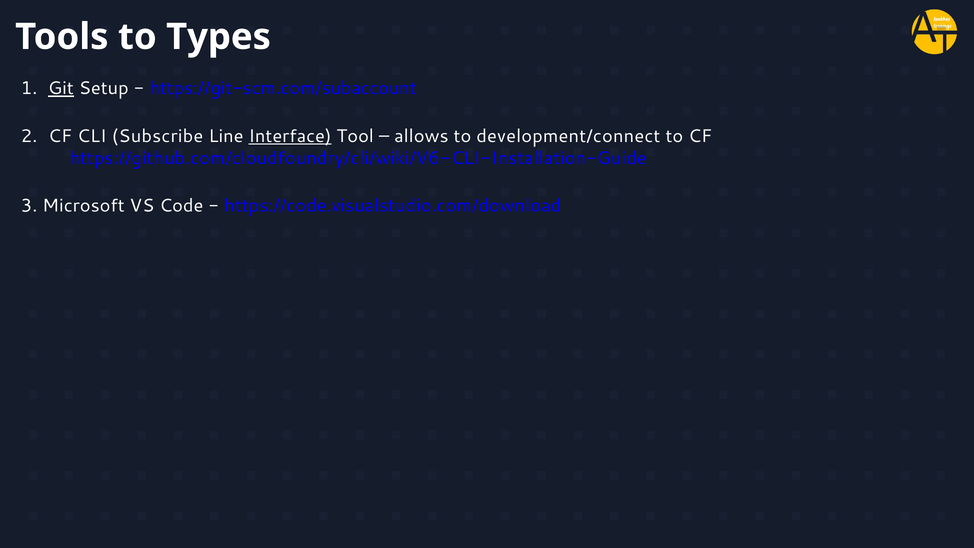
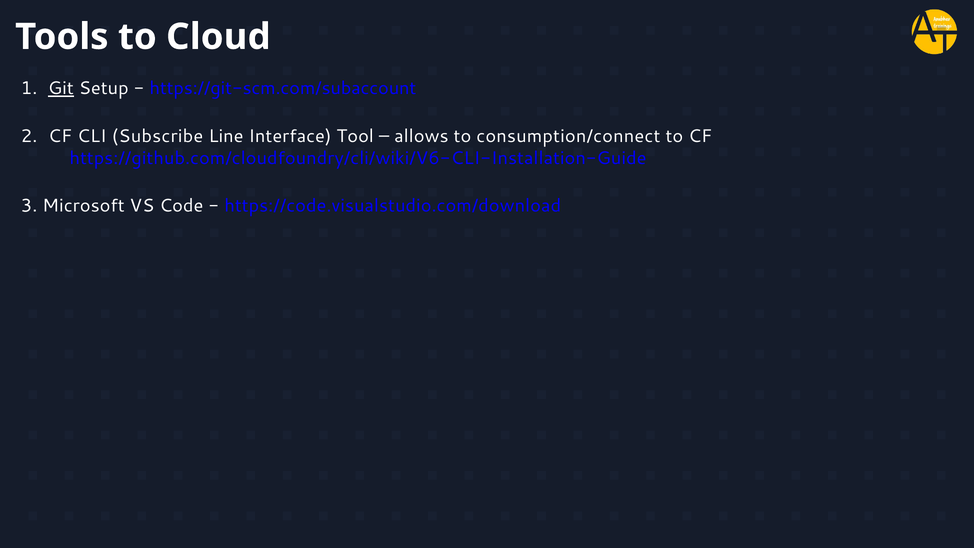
Types: Types -> Cloud
Interface underline: present -> none
development/connect: development/connect -> consumption/connect
